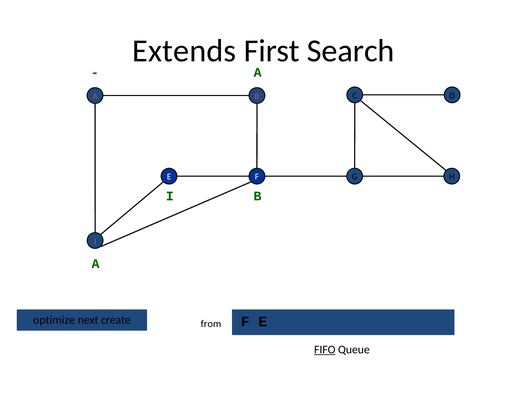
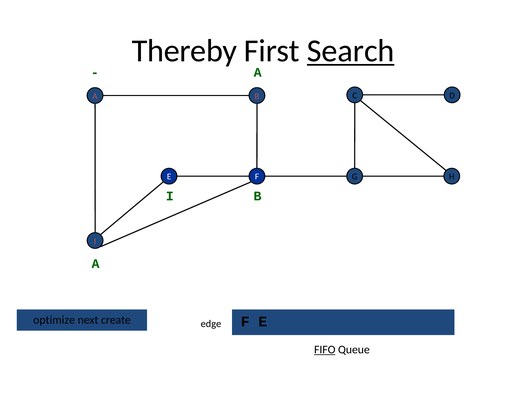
Extends: Extends -> Thereby
Search underline: none -> present
from: from -> edge
